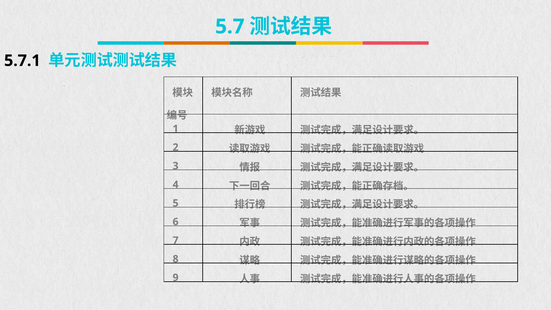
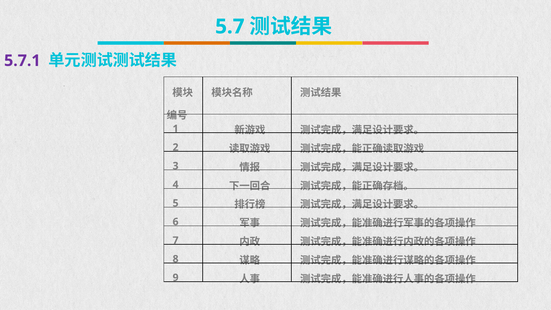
5.7.1 colour: black -> purple
